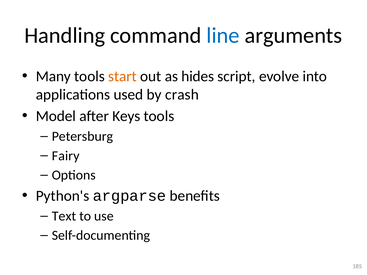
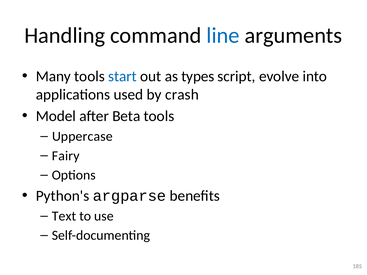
start colour: orange -> blue
hides: hides -> types
Keys: Keys -> Beta
Petersburg: Petersburg -> Uppercase
